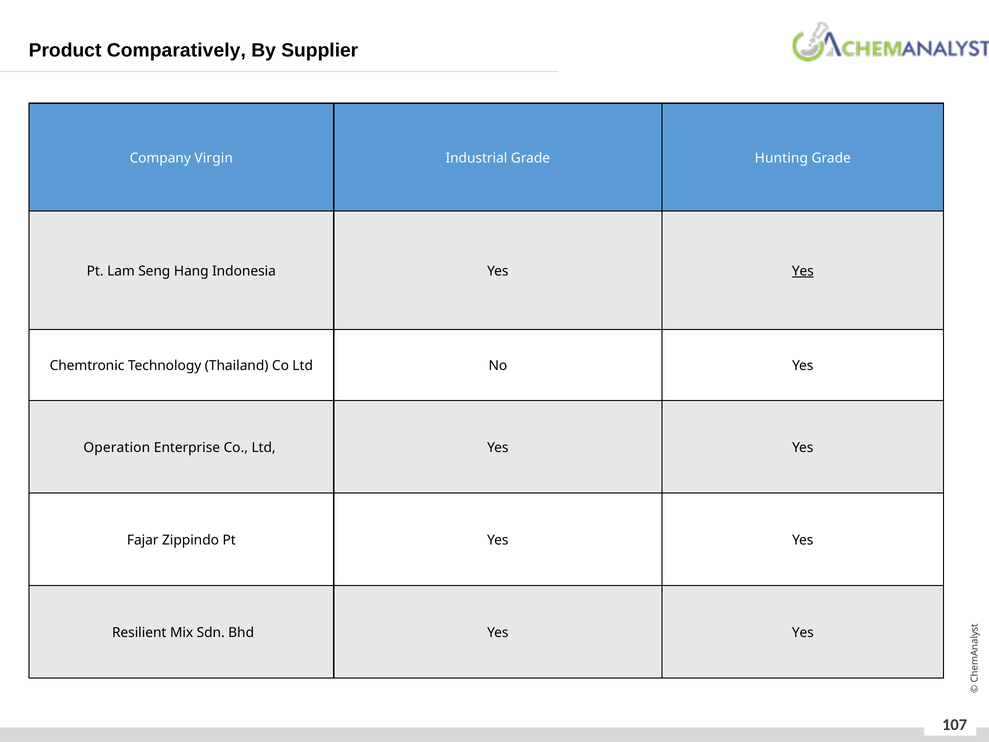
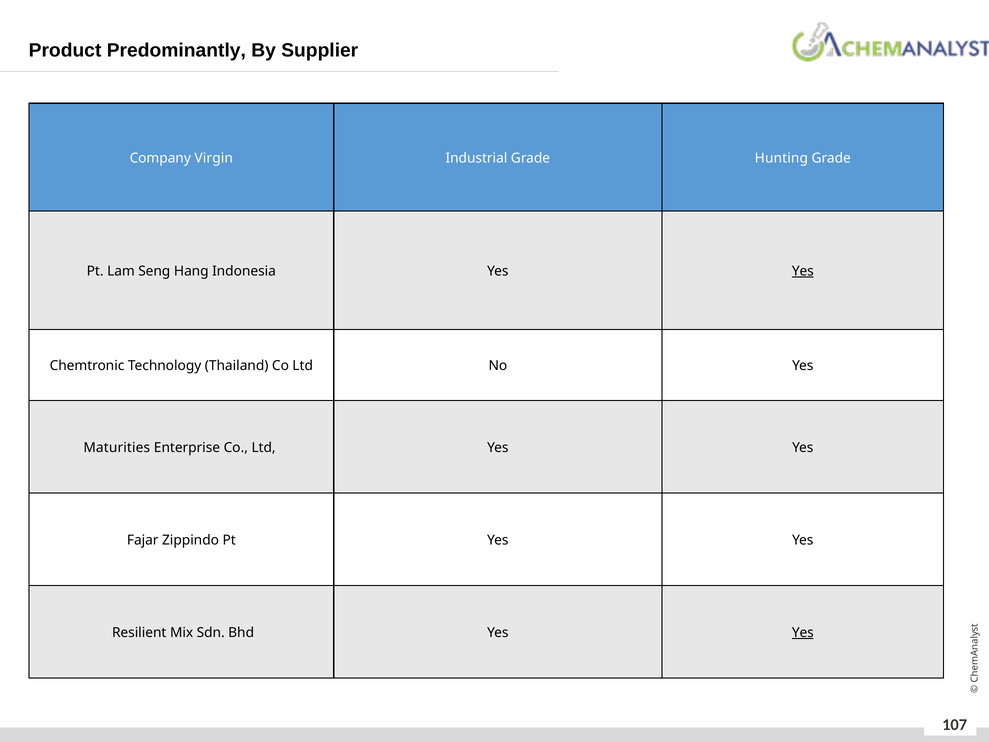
Comparatively: Comparatively -> Predominantly
Operation: Operation -> Maturities
Yes at (803, 632) underline: none -> present
